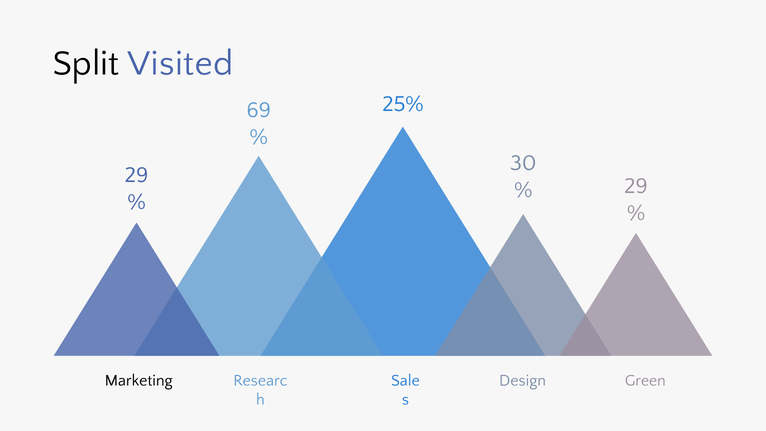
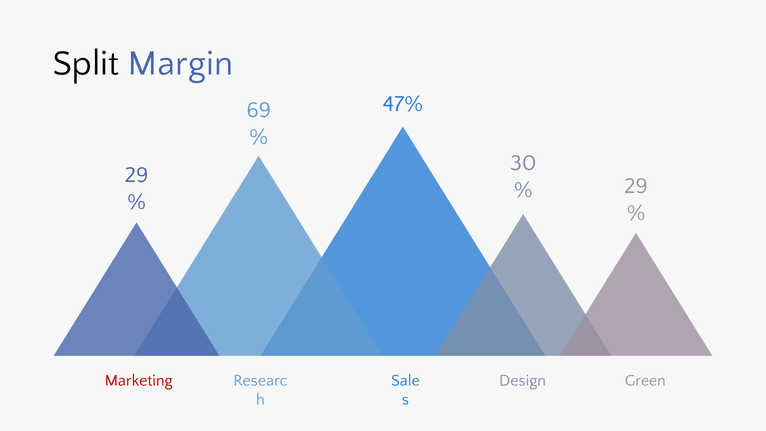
Visited: Visited -> Margin
25%: 25% -> 47%
Marketing colour: black -> red
